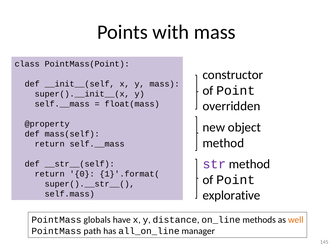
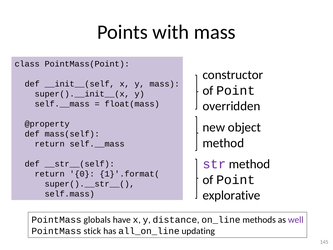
well colour: orange -> purple
path: path -> stick
manager: manager -> updating
